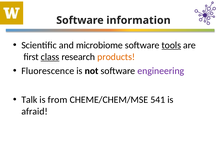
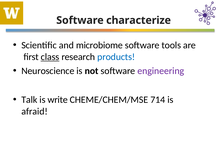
information: information -> characterize
tools underline: present -> none
products colour: orange -> blue
Fluorescence: Fluorescence -> Neuroscience
from: from -> write
541: 541 -> 714
